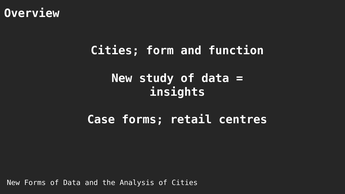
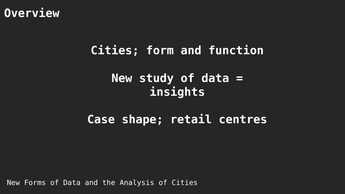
Case forms: forms -> shape
